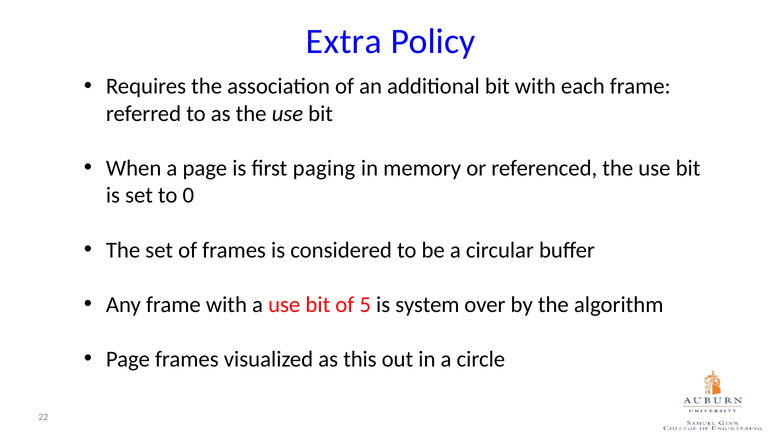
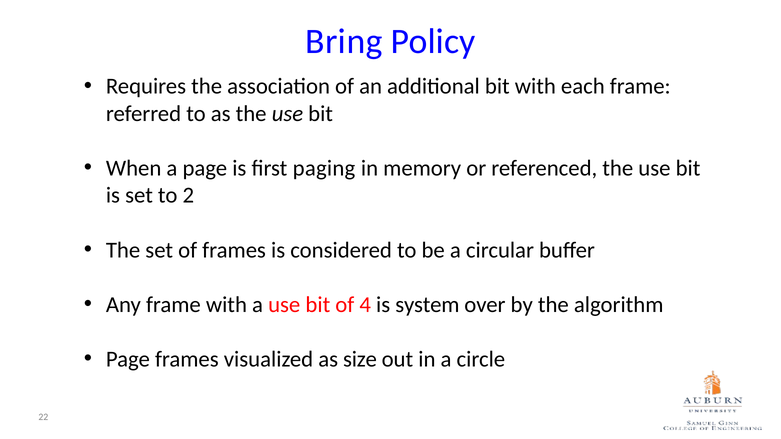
Extra: Extra -> Bring
0: 0 -> 2
5: 5 -> 4
this: this -> size
